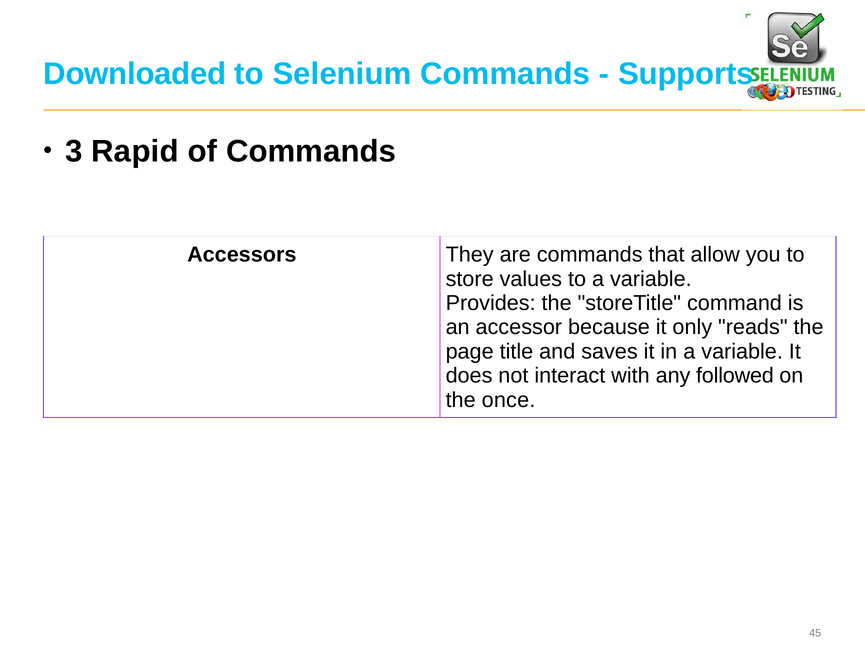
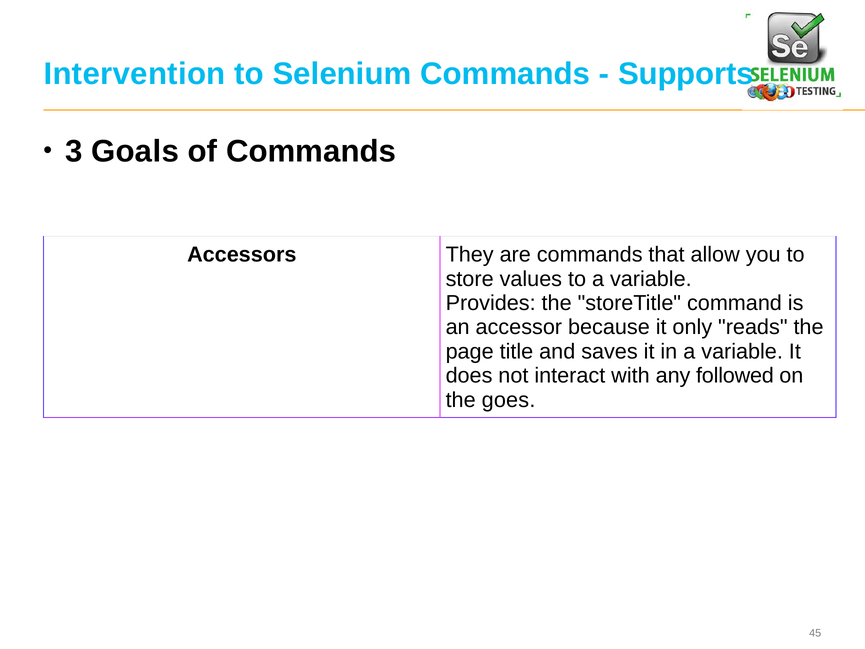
Downloaded: Downloaded -> Intervention
Rapid: Rapid -> Goals
once: once -> goes
